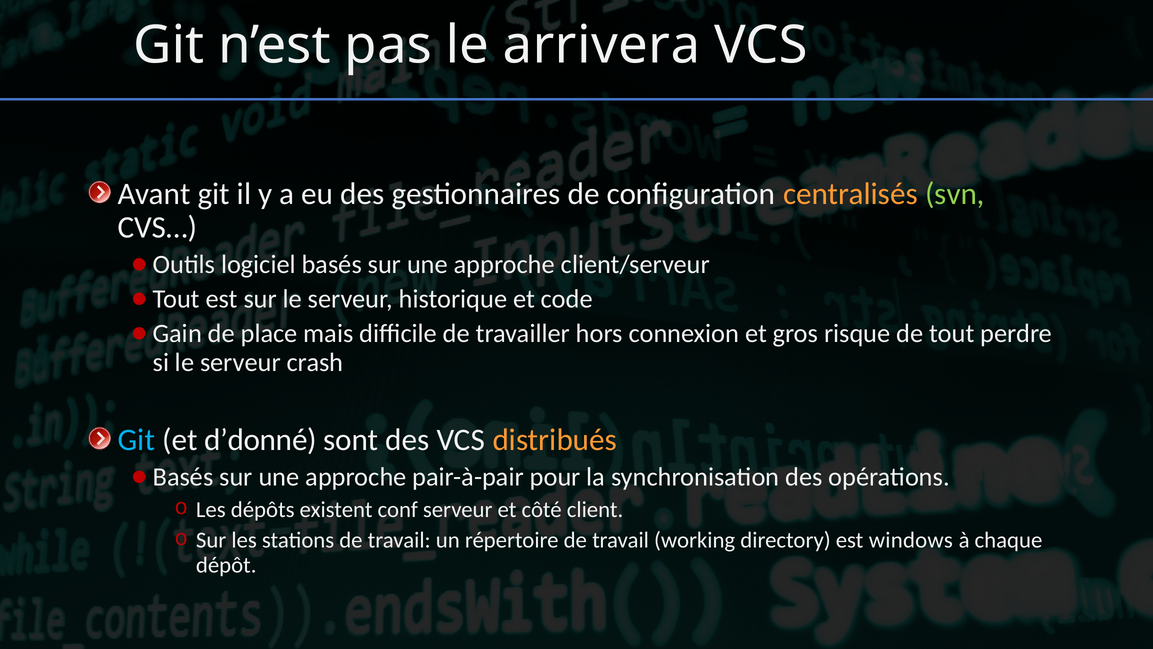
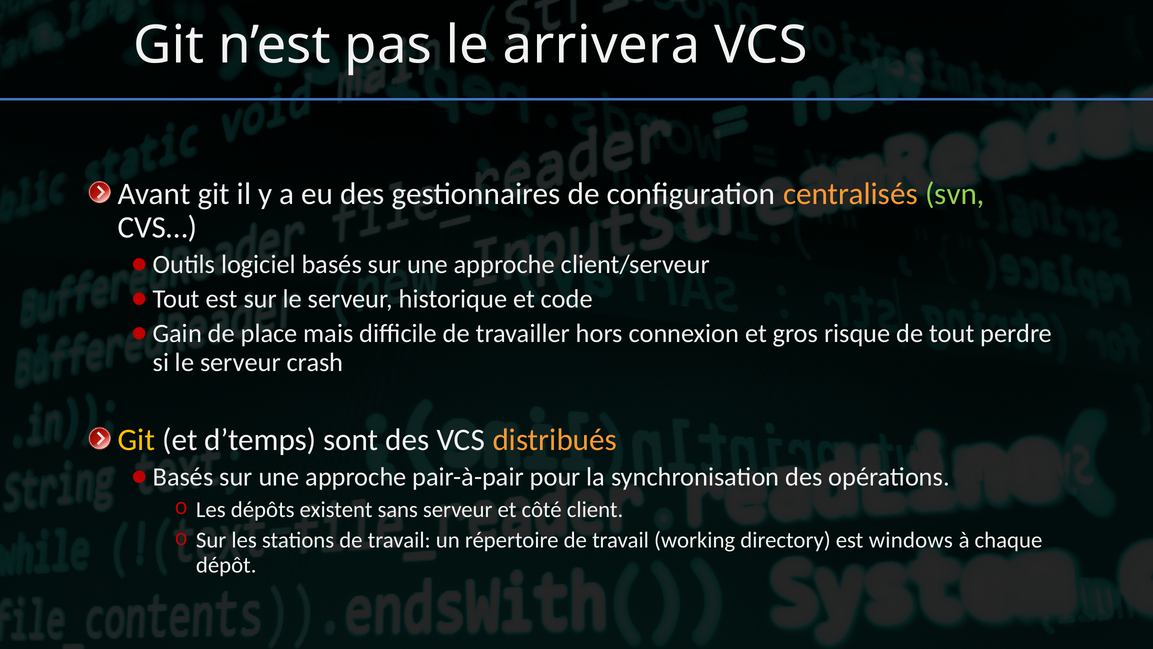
Git at (136, 440) colour: light blue -> yellow
d’donné: d’donné -> d’temps
conf: conf -> sans
